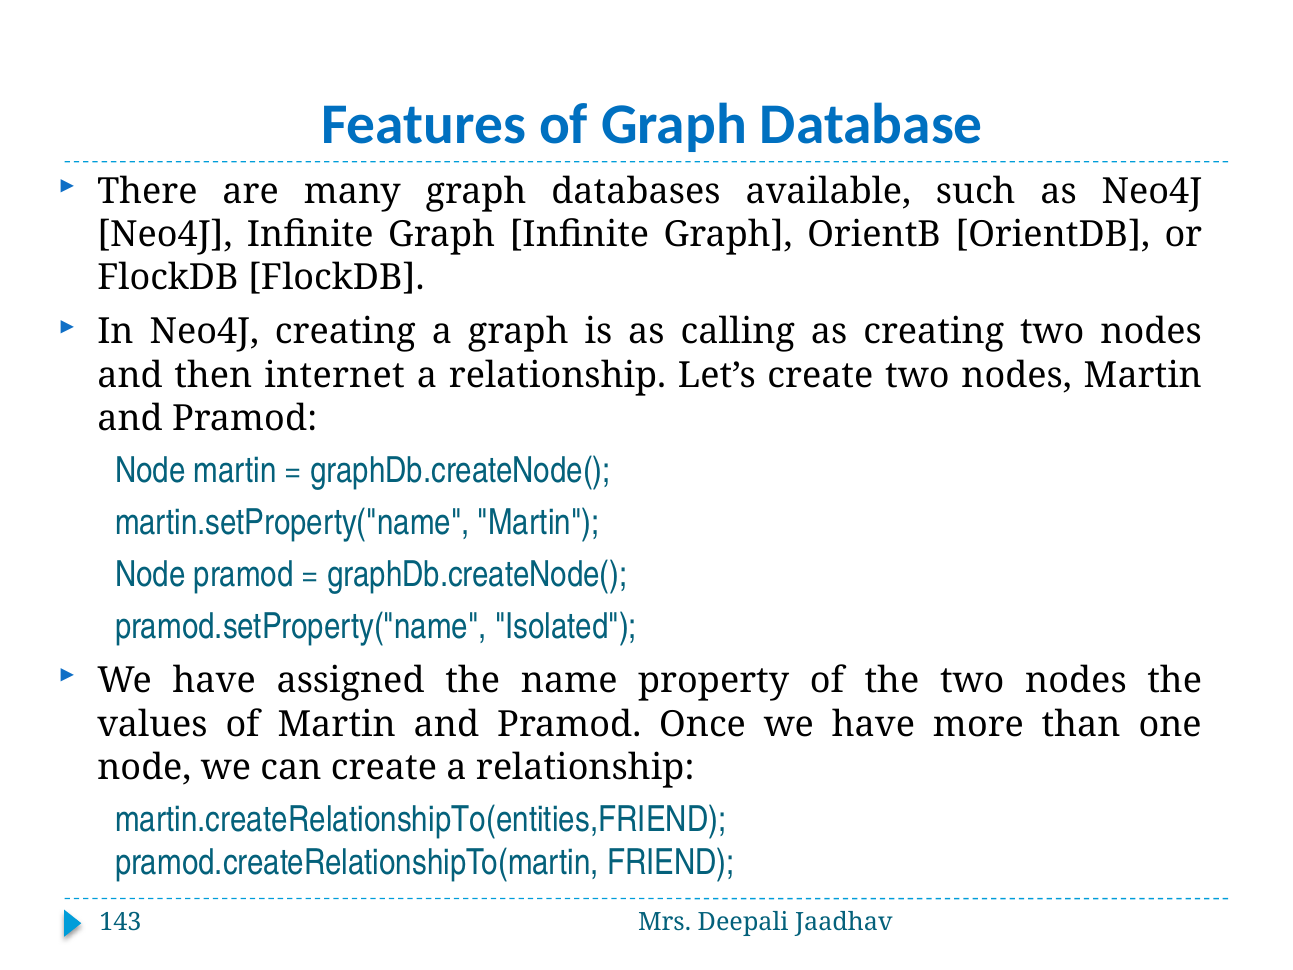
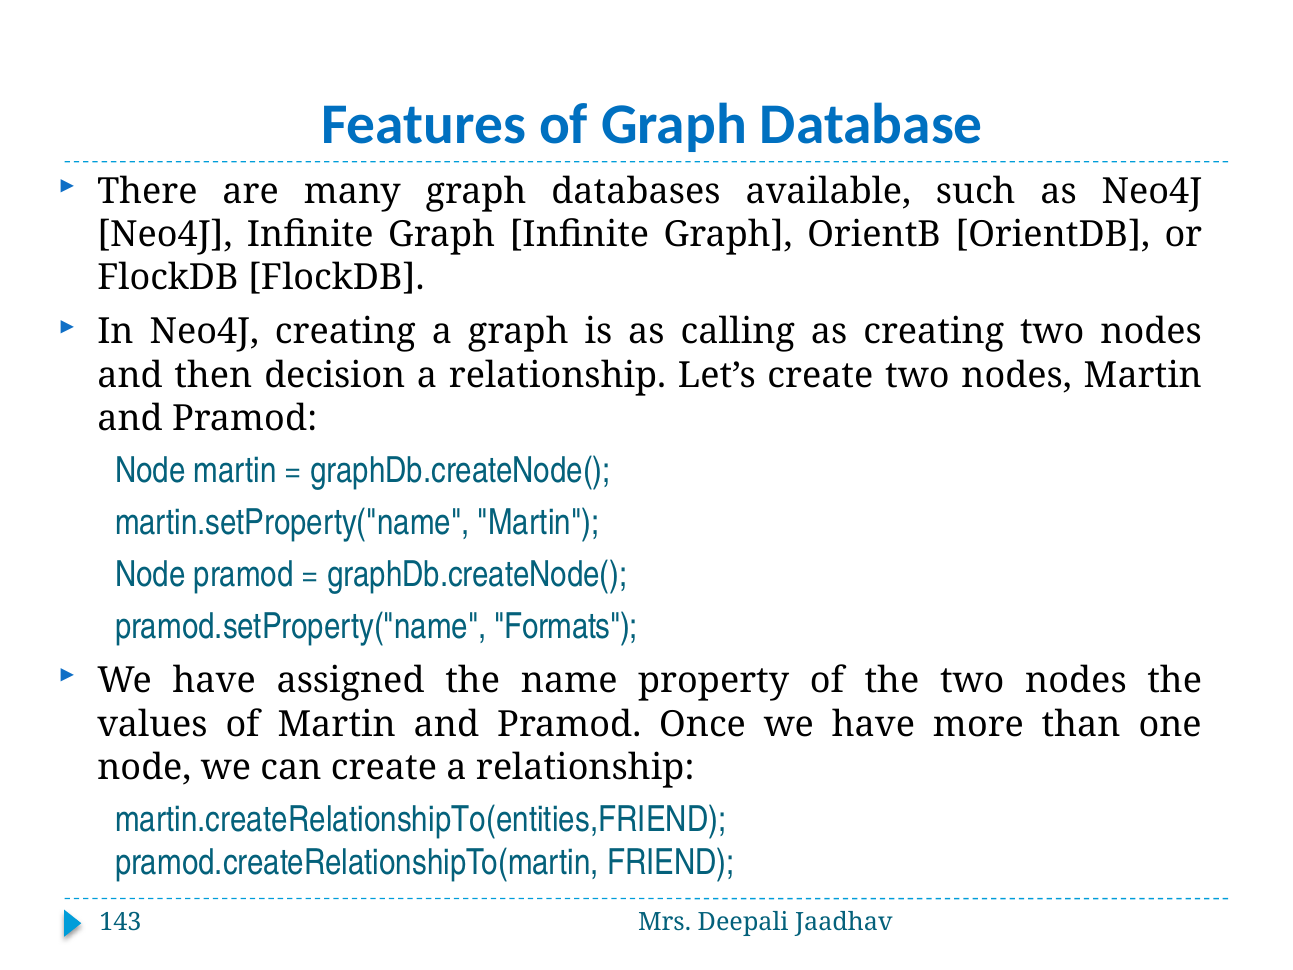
internet: internet -> decision
Isolated: Isolated -> Formats
